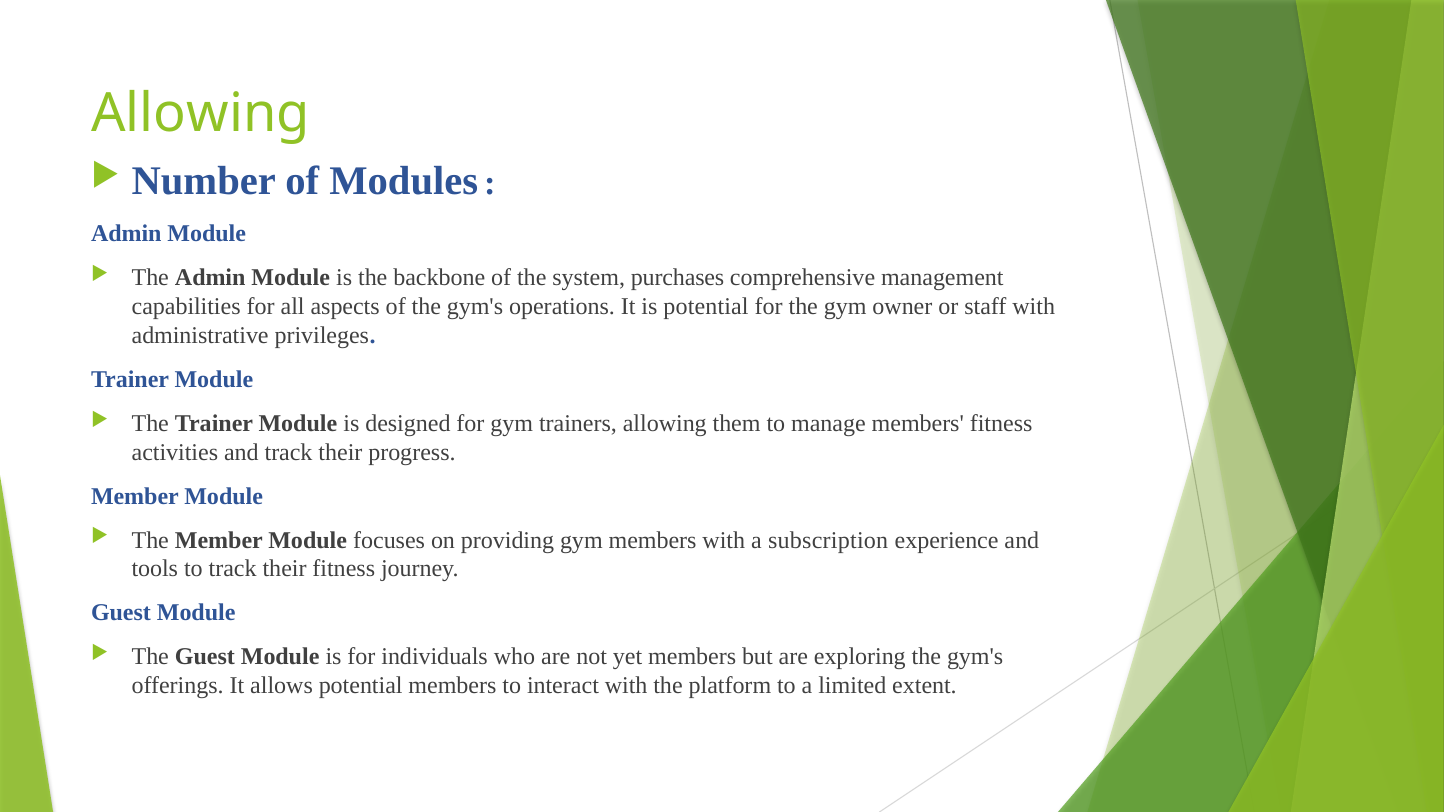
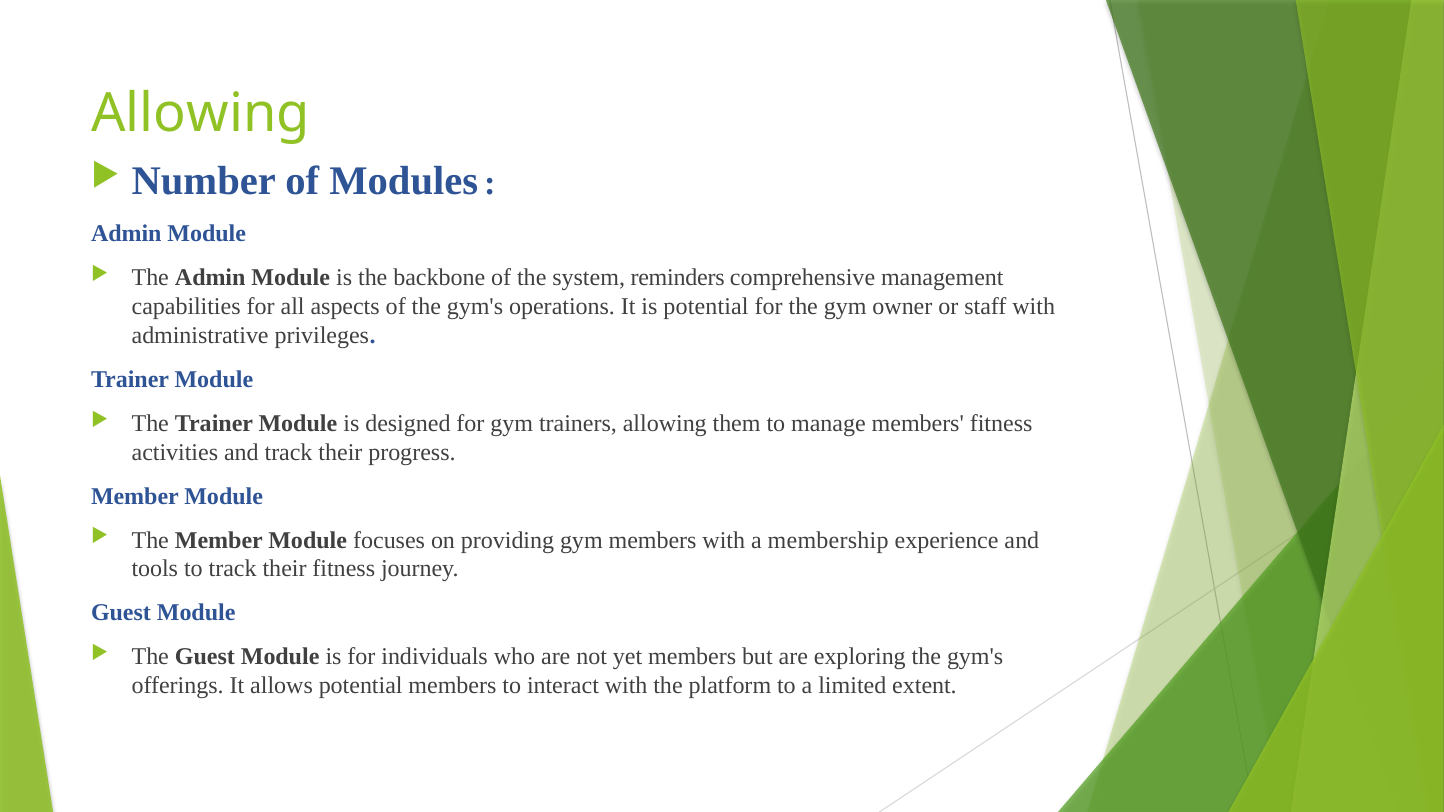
purchases: purchases -> reminders
subscription: subscription -> membership
